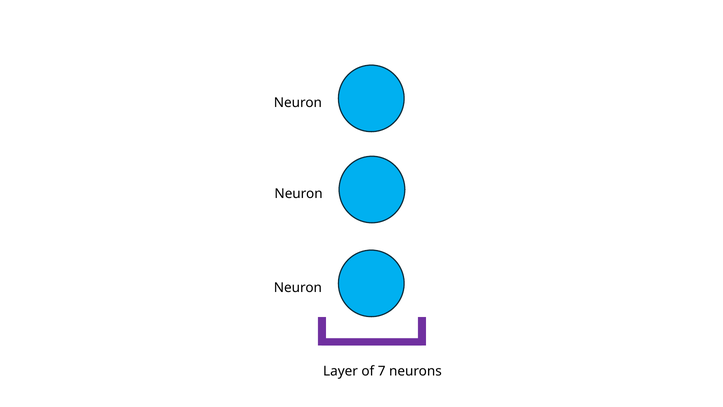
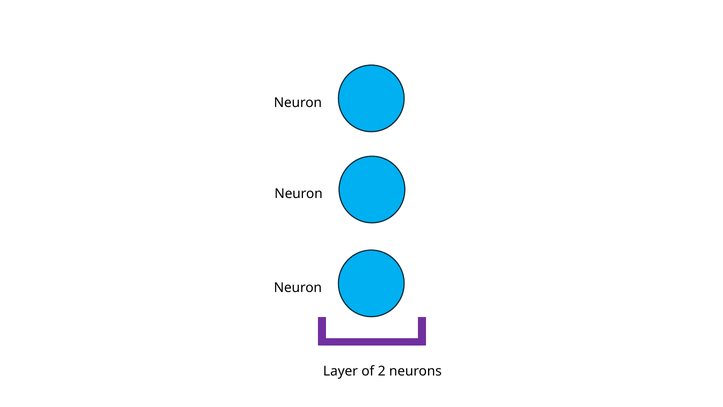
7: 7 -> 2
